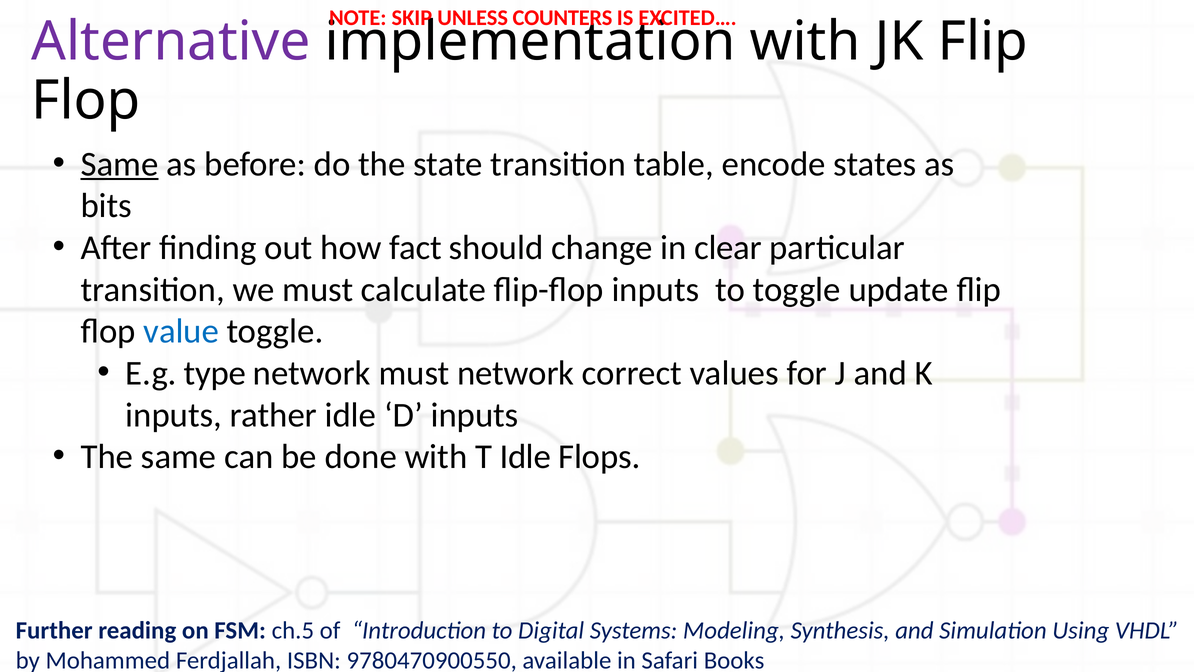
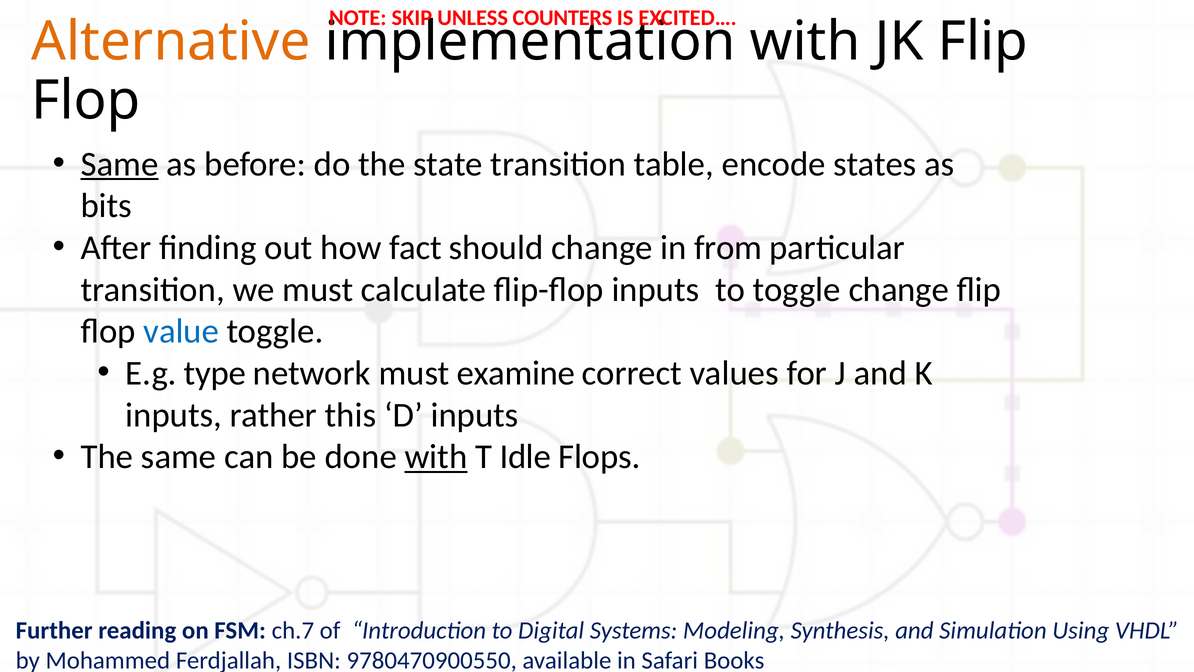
Alternative colour: purple -> orange
clear: clear -> from
toggle update: update -> change
must network: network -> examine
rather idle: idle -> this
with at (436, 457) underline: none -> present
ch.5: ch.5 -> ch.7
